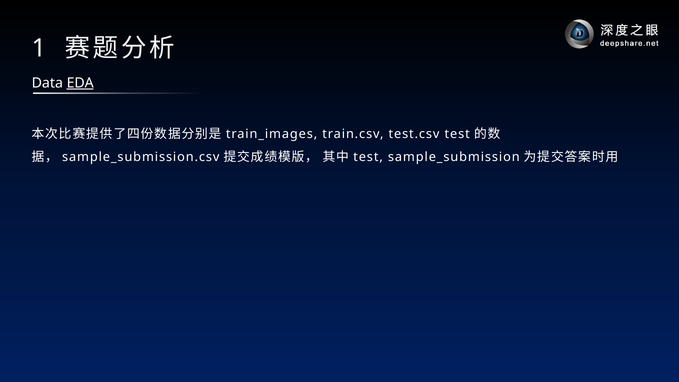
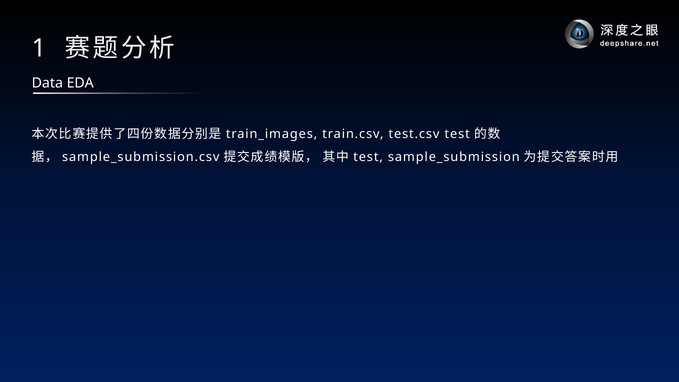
EDA underline: present -> none
